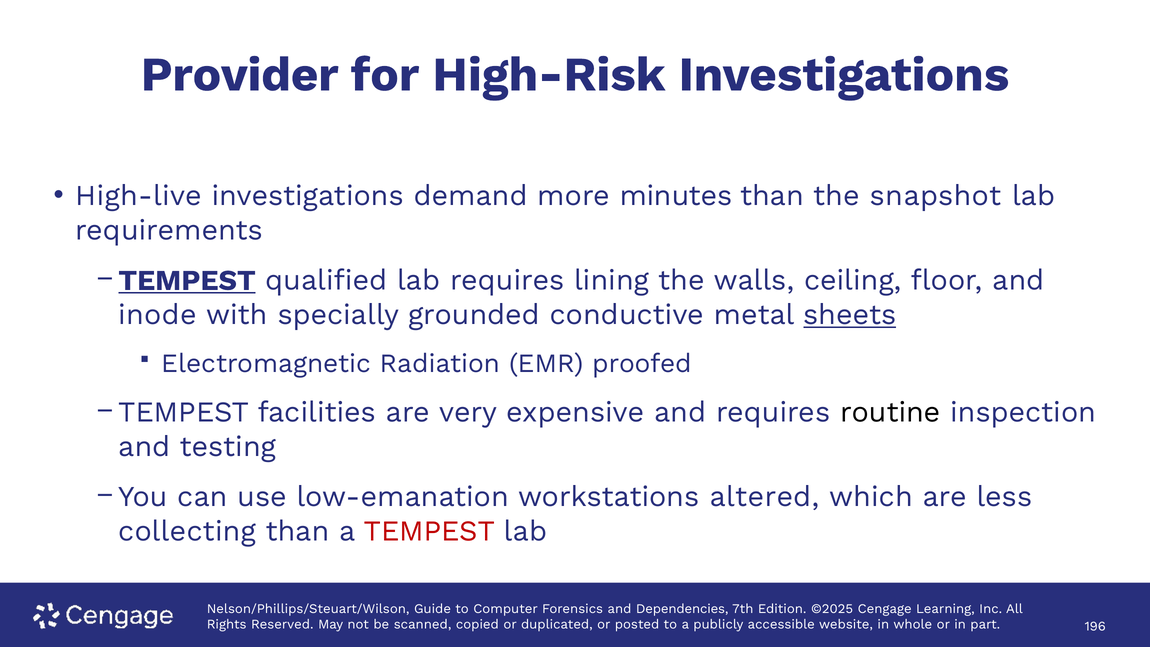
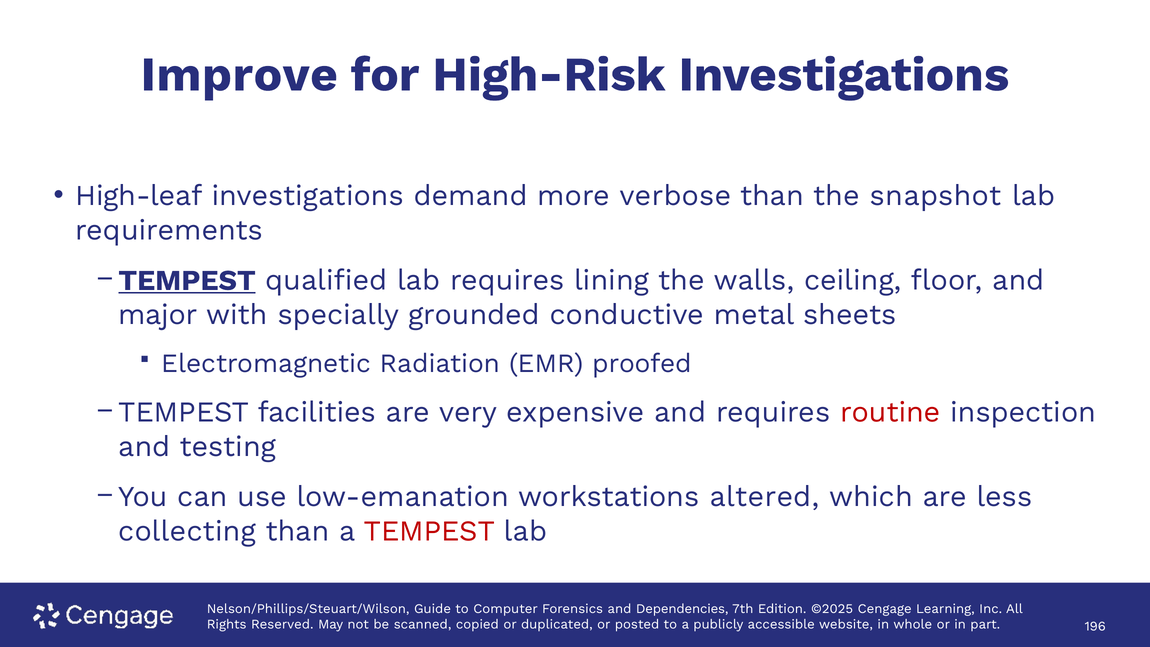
Provider: Provider -> Improve
High-live: High-live -> High-leaf
minutes: minutes -> verbose
inode: inode -> major
sheets underline: present -> none
routine colour: black -> red
